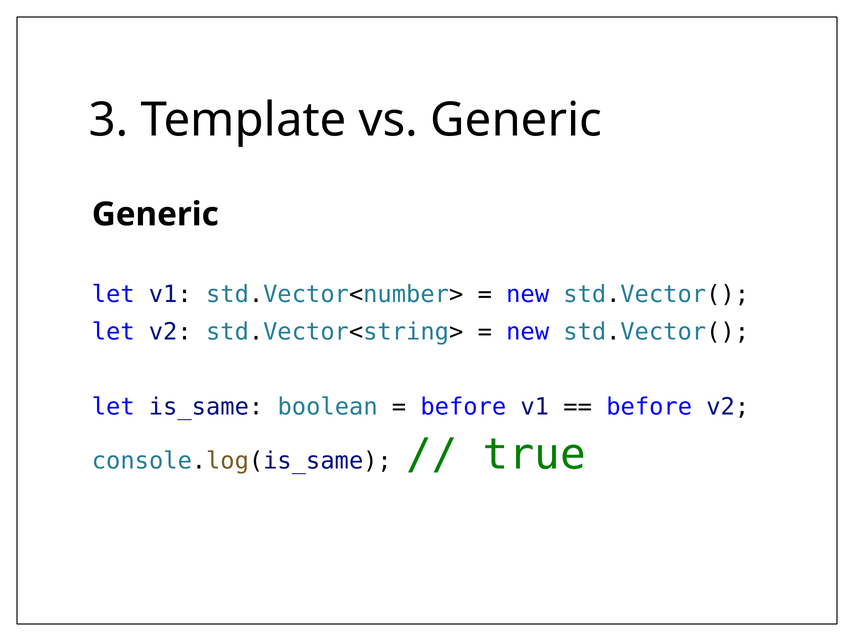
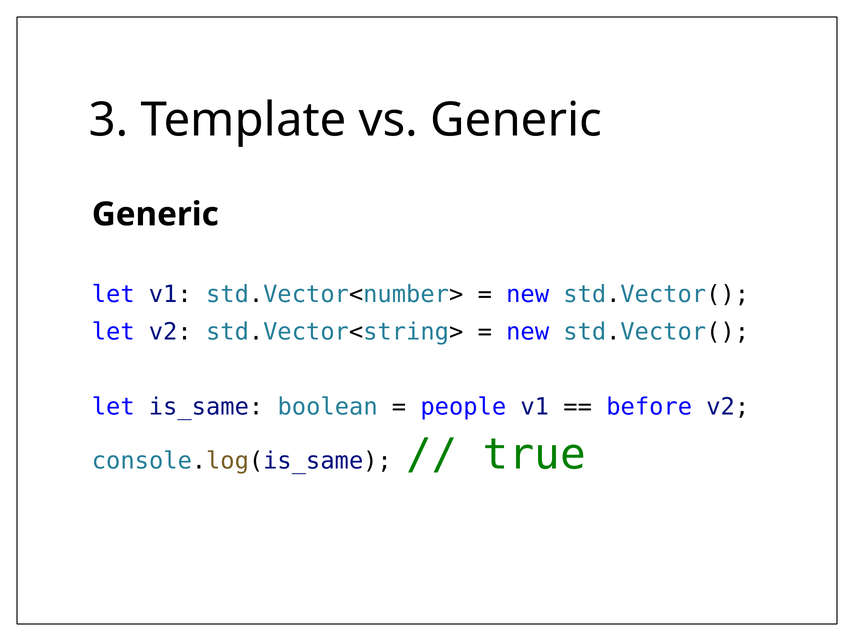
before at (463, 407): before -> people
